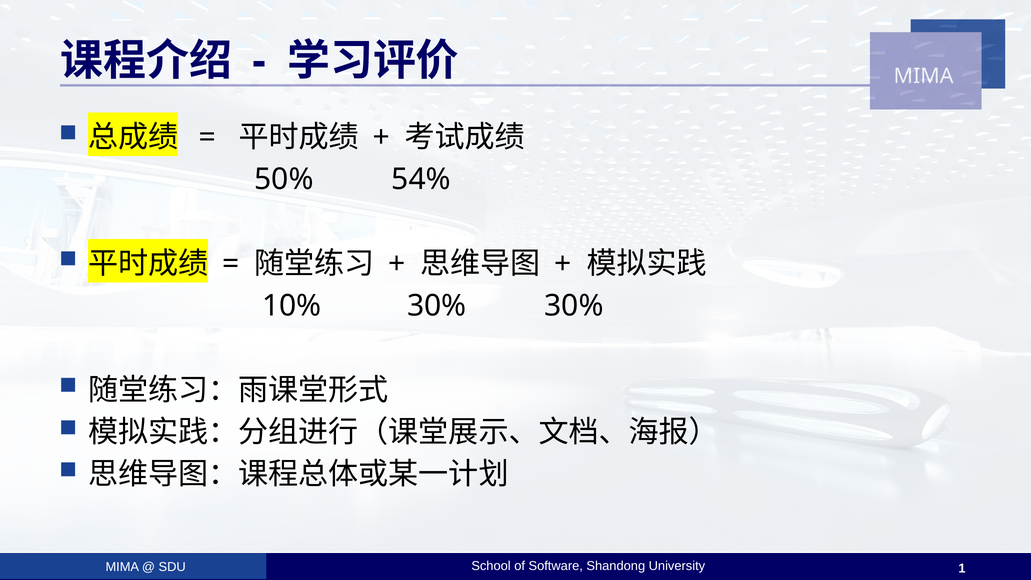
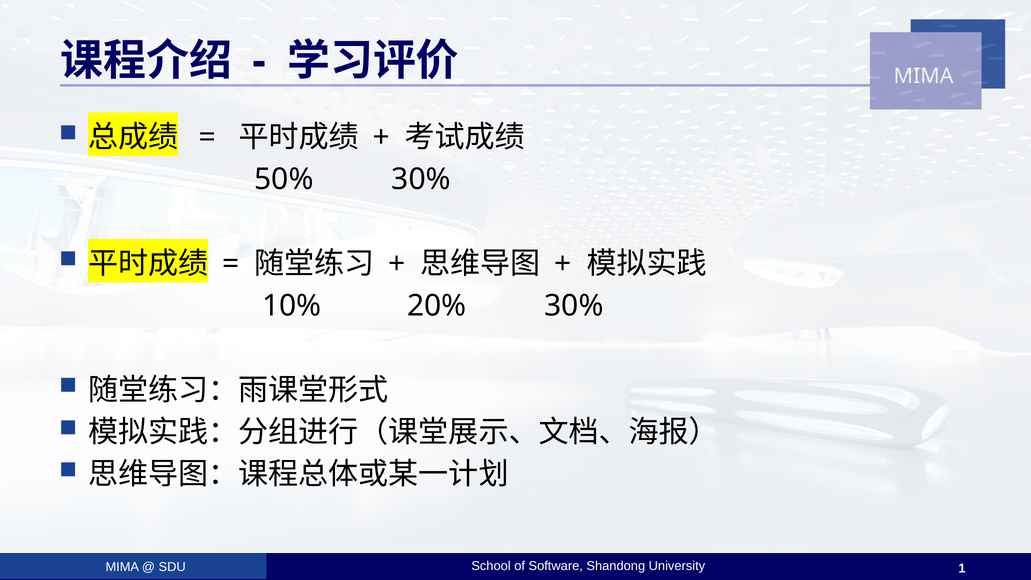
50% 54%: 54% -> 30%
10% 30%: 30% -> 20%
